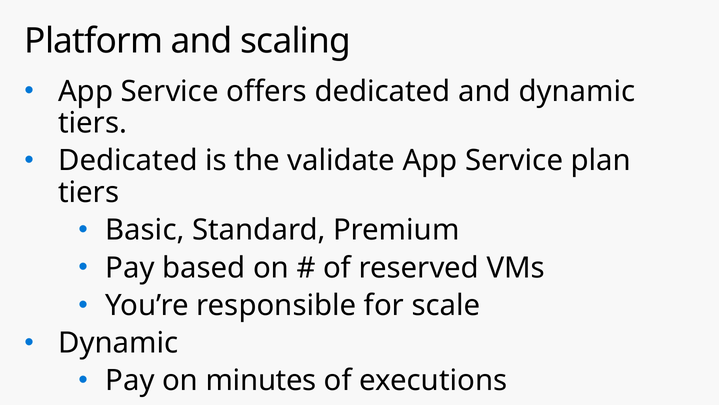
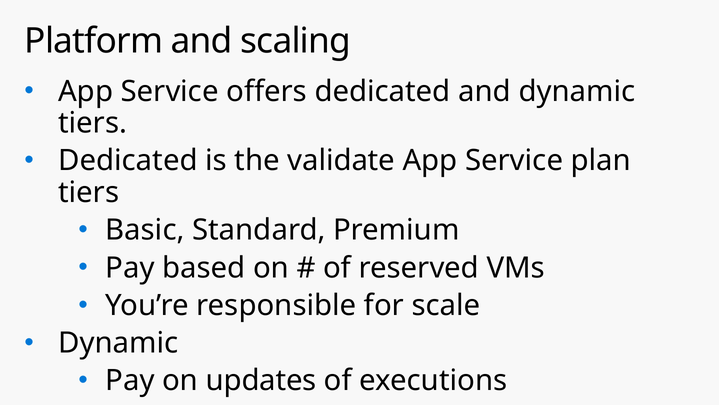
minutes: minutes -> updates
